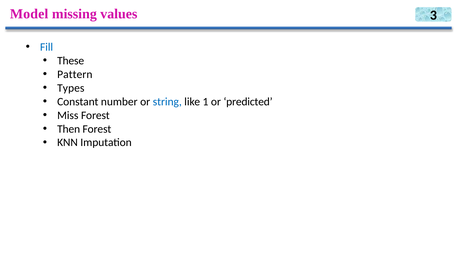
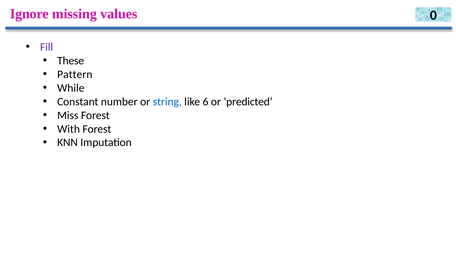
Model: Model -> Ignore
3: 3 -> 0
Fill colour: blue -> purple
Types: Types -> While
1: 1 -> 6
Then: Then -> With
